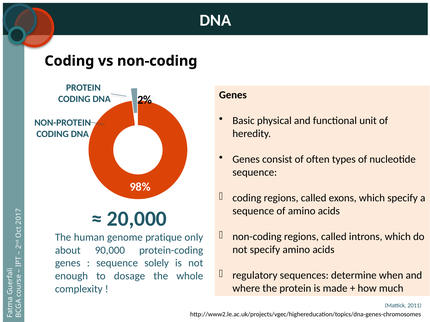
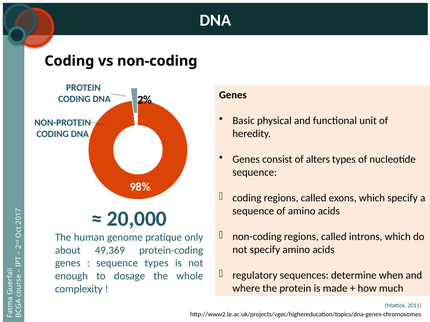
often: often -> alters
90,000: 90,000 -> 49,369
sequence solely: solely -> types
